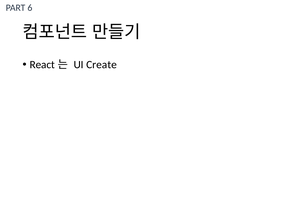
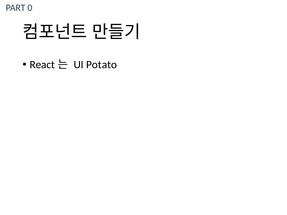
6: 6 -> 0
Create: Create -> Potato
